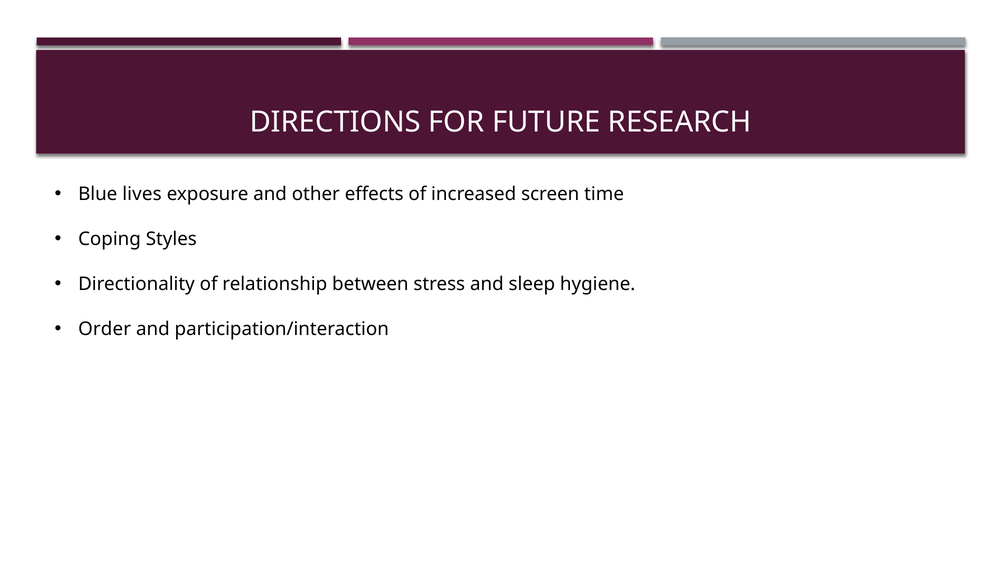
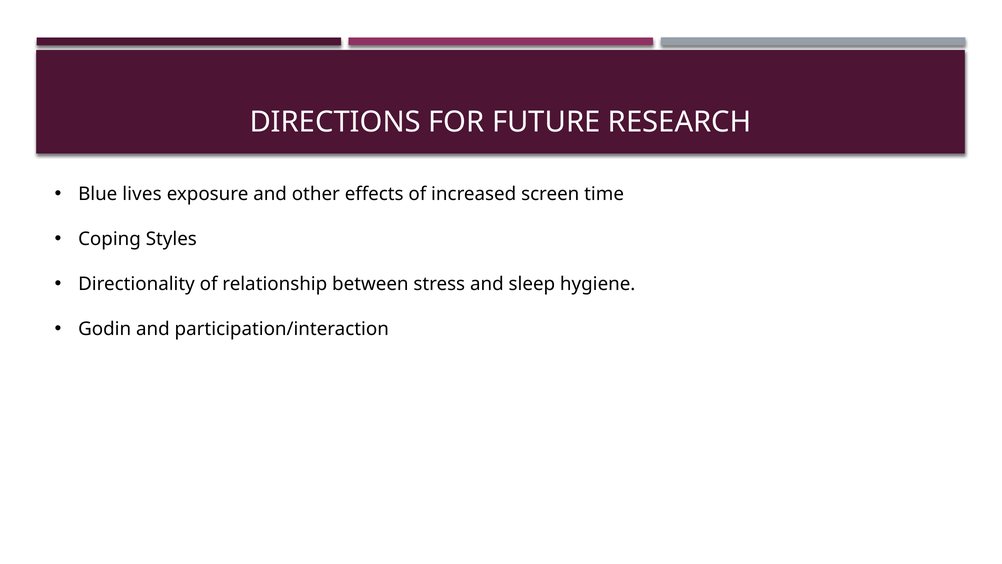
Order: Order -> Godin
